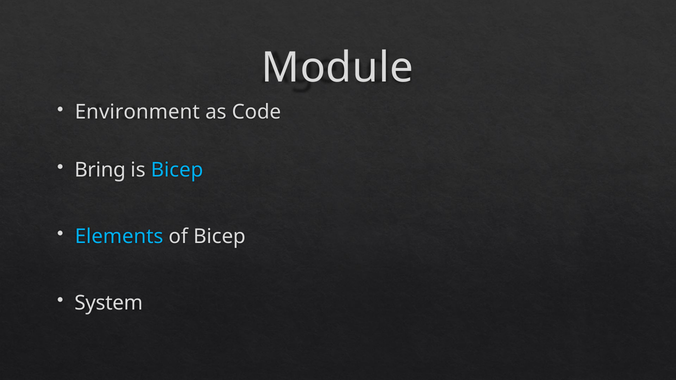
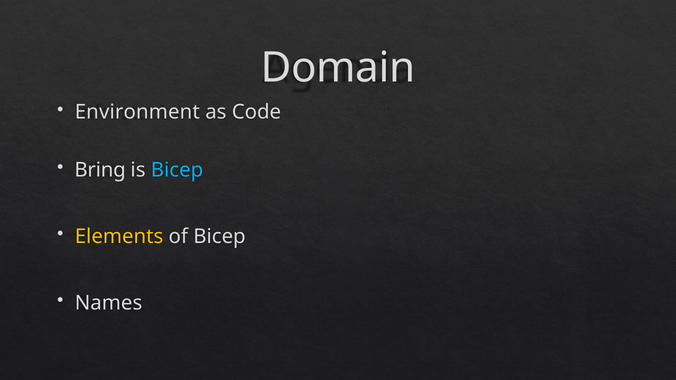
Module: Module -> Domain
Elements colour: light blue -> yellow
System: System -> Names
